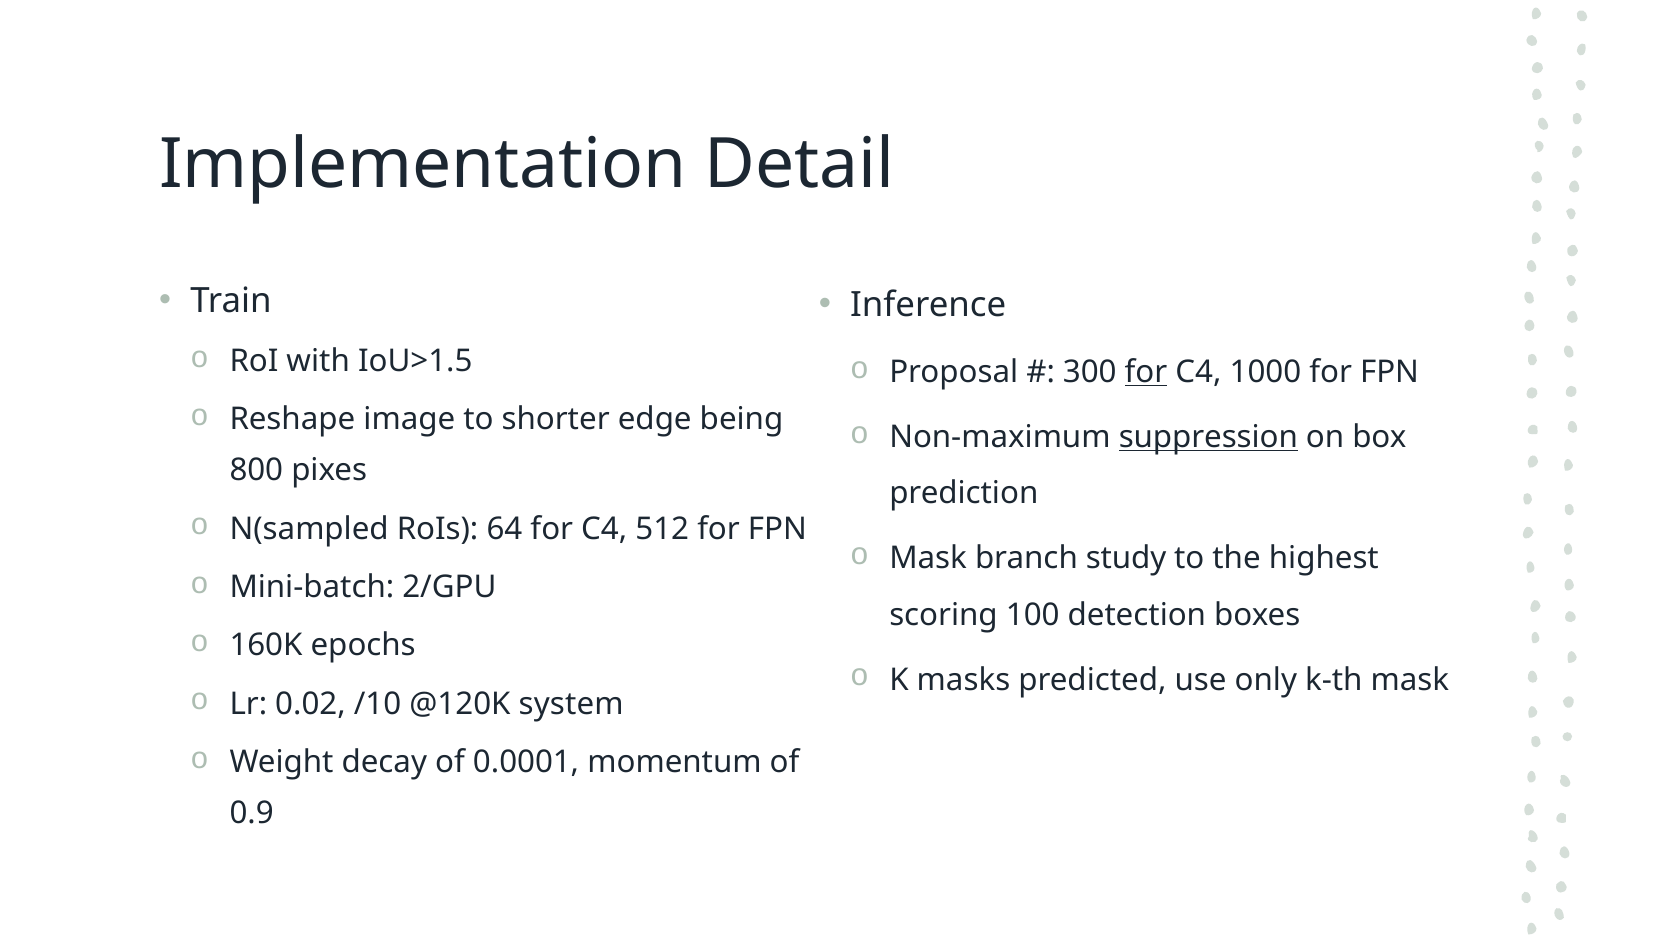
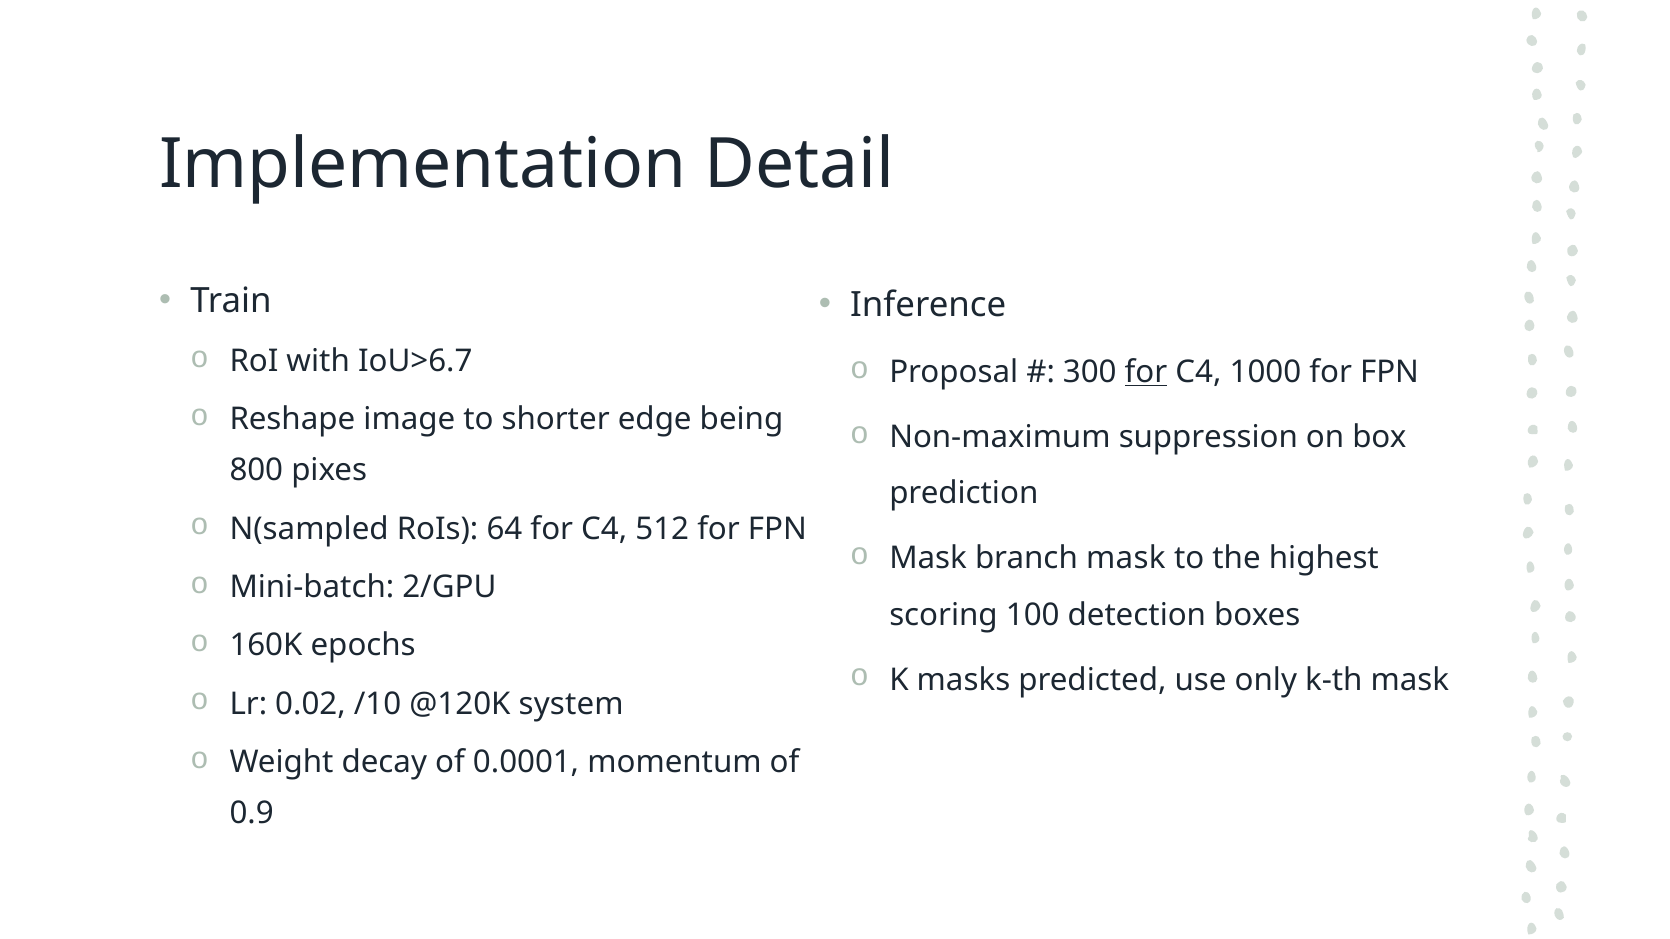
IoU>1.5: IoU>1.5 -> IoU>6.7
suppression underline: present -> none
branch study: study -> mask
